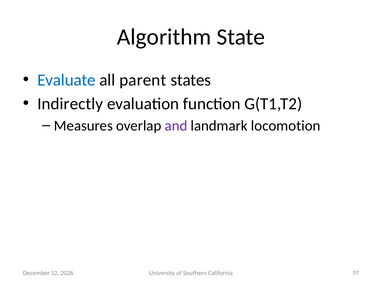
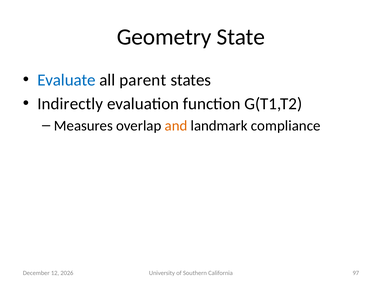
Algorithm: Algorithm -> Geometry
and colour: purple -> orange
locomotion: locomotion -> compliance
